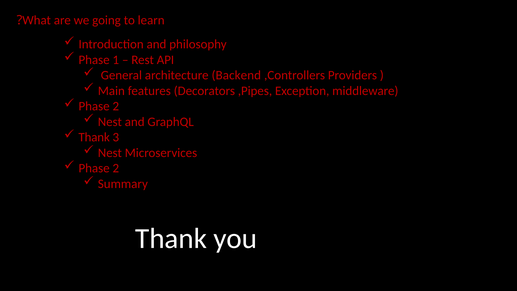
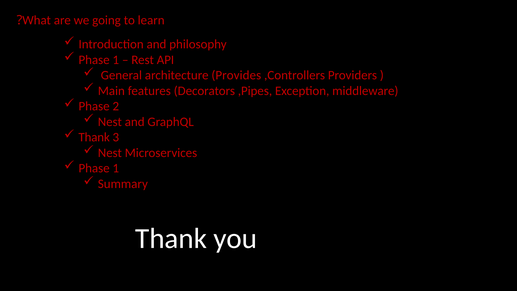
Backend: Backend -> Provides
2 at (116, 168): 2 -> 1
